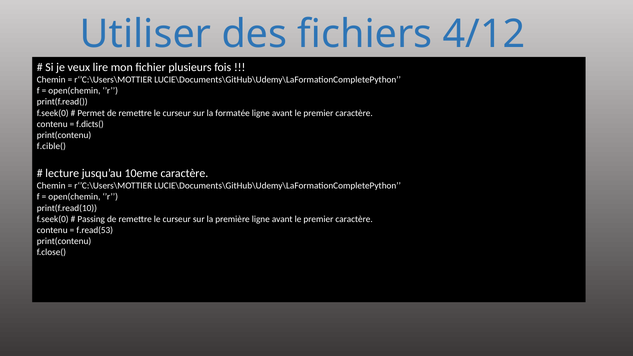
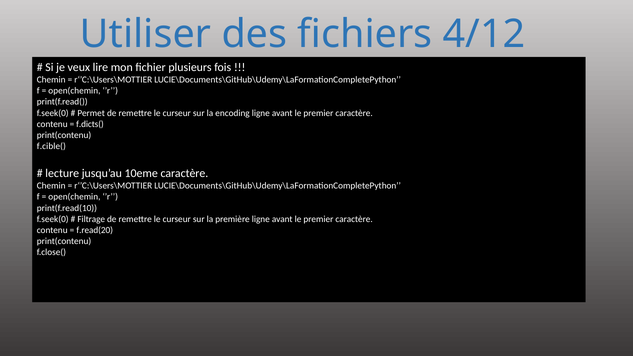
formatée: formatée -> encoding
Passing: Passing -> Filtrage
f.read(53: f.read(53 -> f.read(20
